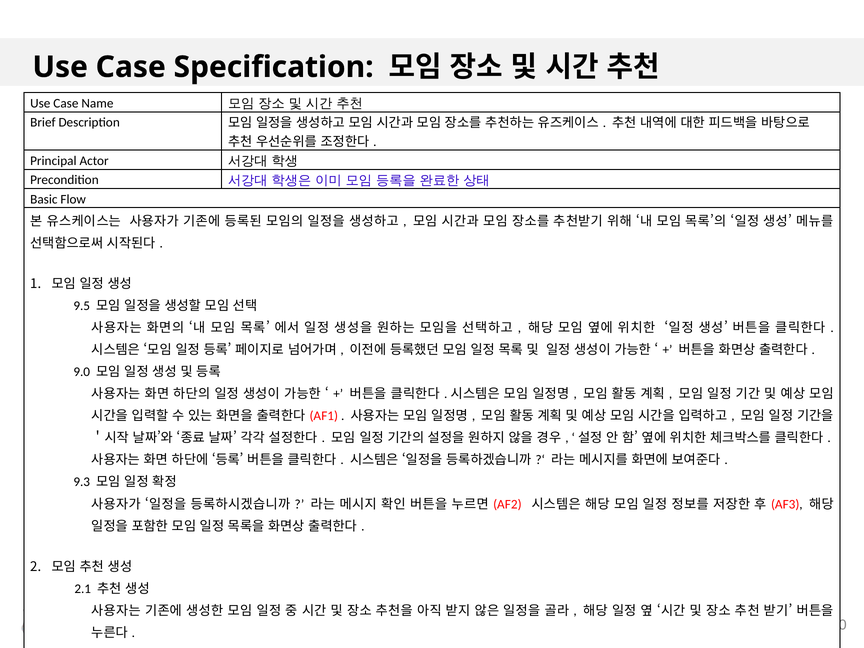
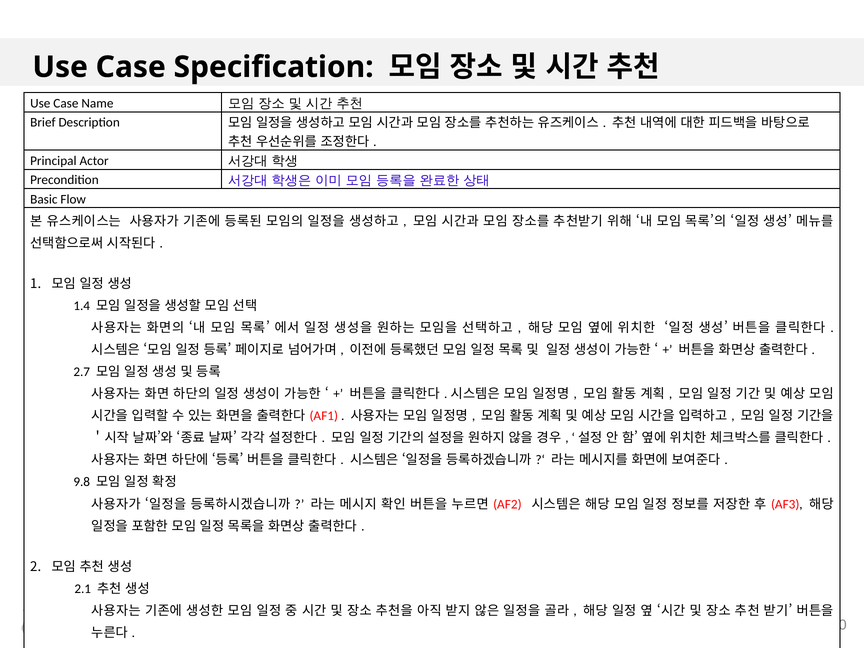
9.5: 9.5 -> 1.4
9.0: 9.0 -> 2.7
9.3: 9.3 -> 9.8
